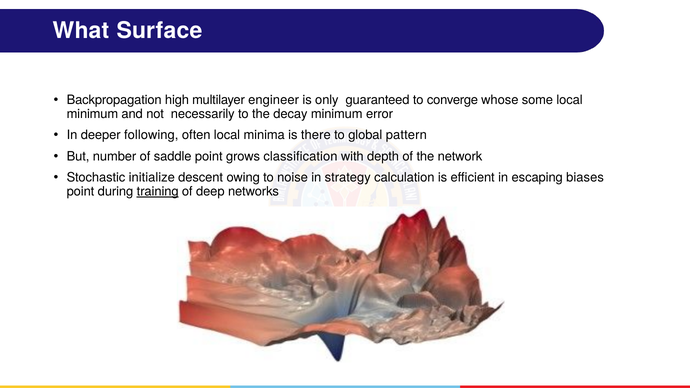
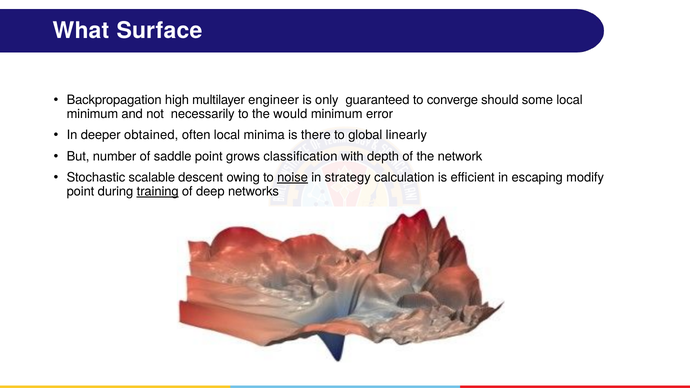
whose: whose -> should
decay: decay -> would
following: following -> obtained
pattern: pattern -> linearly
initialize: initialize -> scalable
noise underline: none -> present
biases: biases -> modify
